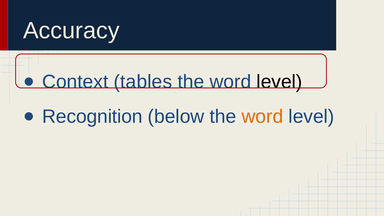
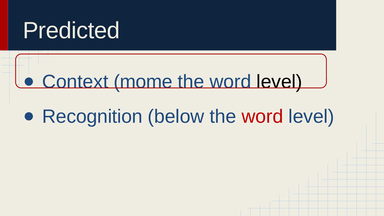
Accuracy: Accuracy -> Predicted
tables: tables -> mome
word at (262, 116) colour: orange -> red
